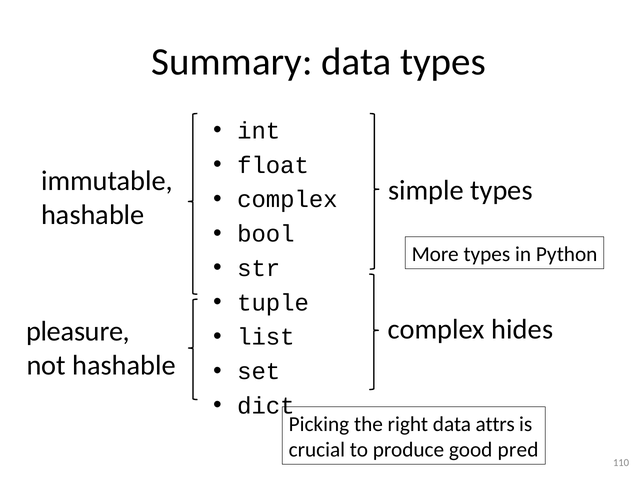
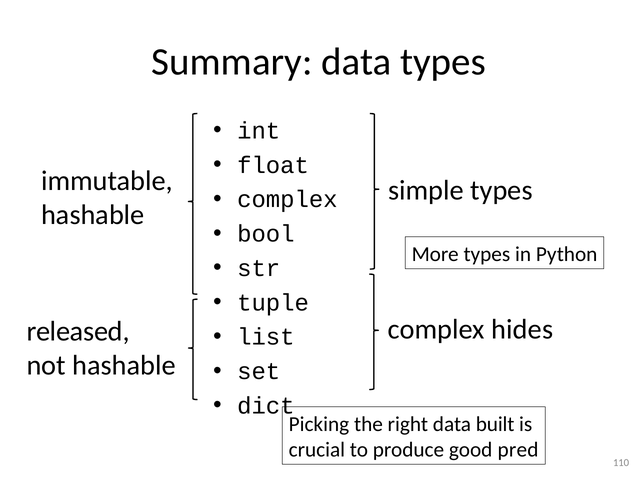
pleasure: pleasure -> released
attrs: attrs -> built
